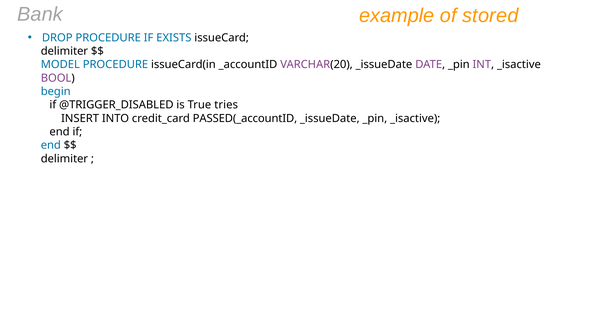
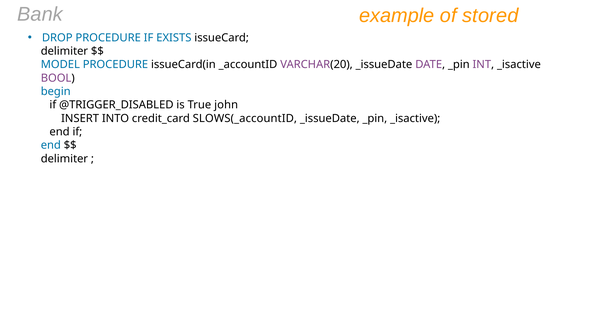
tries: tries -> john
PASSED(_accountID: PASSED(_accountID -> SLOWS(_accountID
